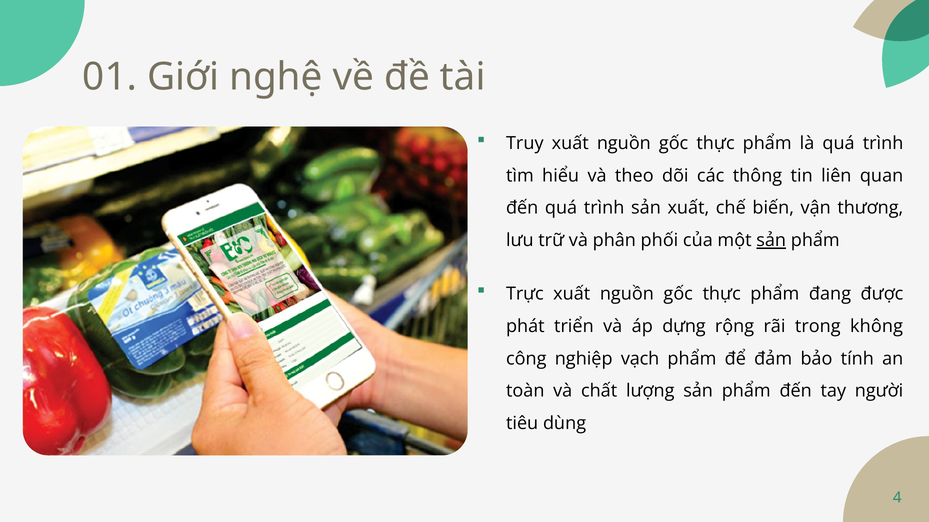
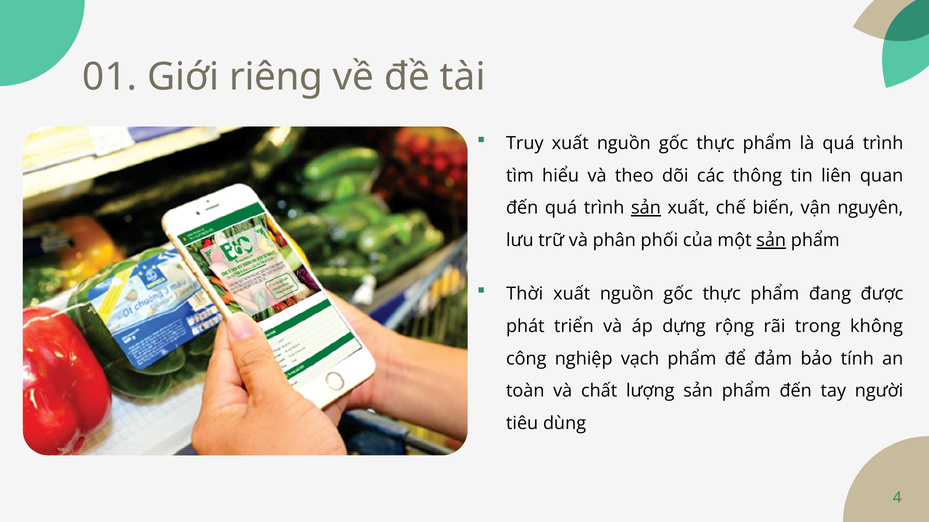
nghệ: nghệ -> riêng
sản at (646, 208) underline: none -> present
thương: thương -> nguyên
Trực: Trực -> Thời
